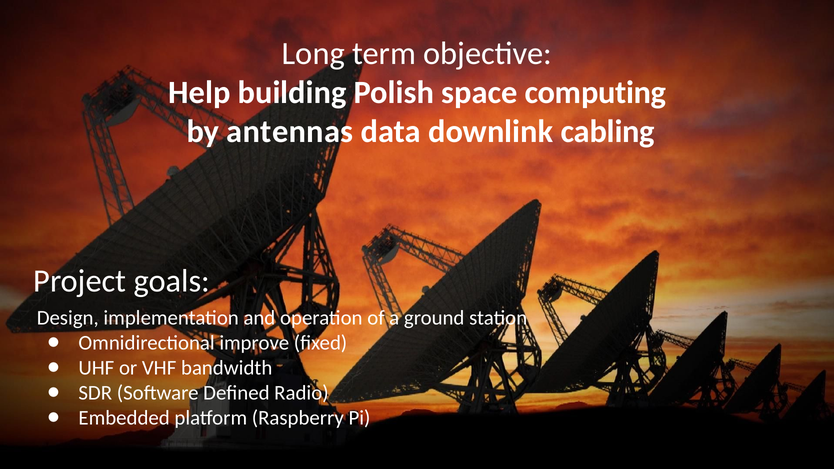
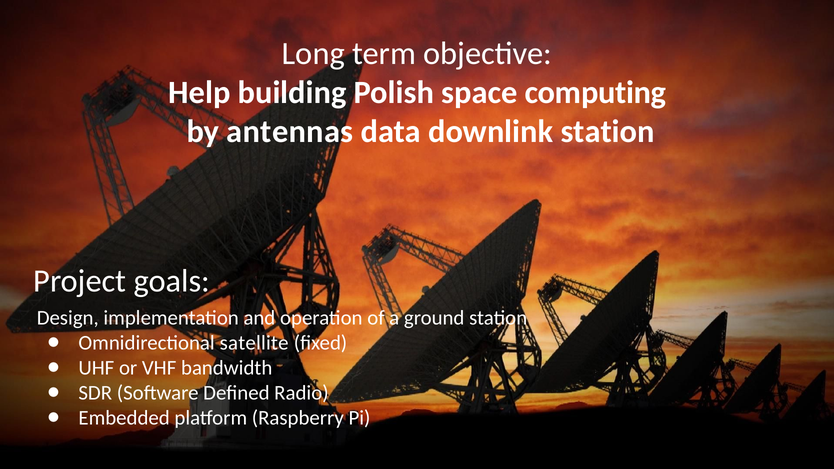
downlink cabling: cabling -> station
improve: improve -> satellite
